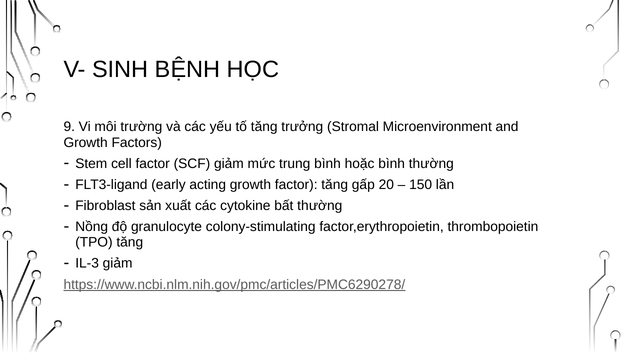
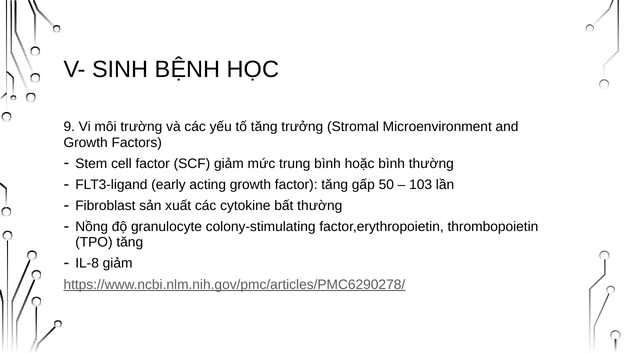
20: 20 -> 50
150: 150 -> 103
IL-3: IL-3 -> IL-8
